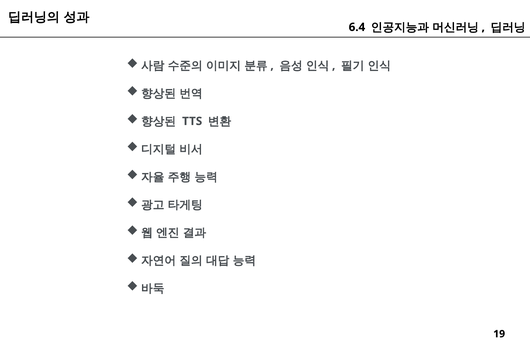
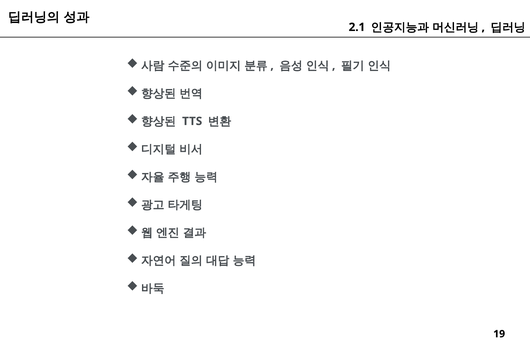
6.4: 6.4 -> 2.1
